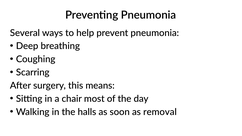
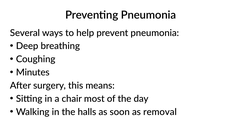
Scarring: Scarring -> Minutes
